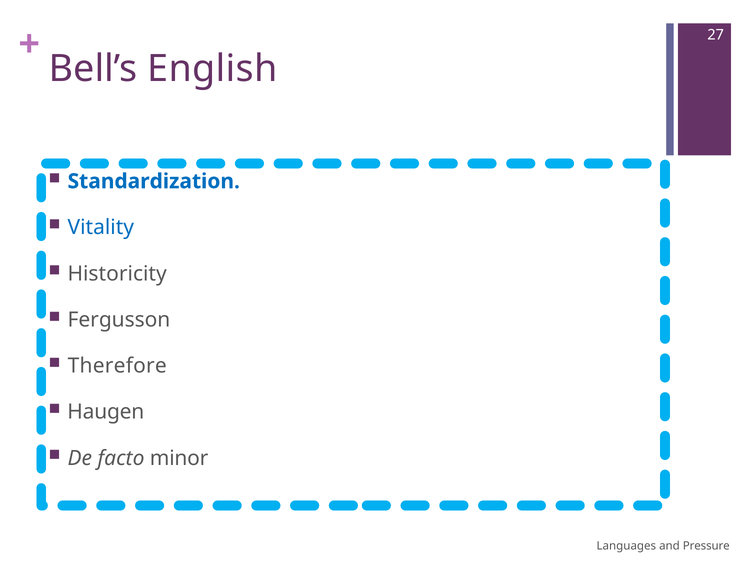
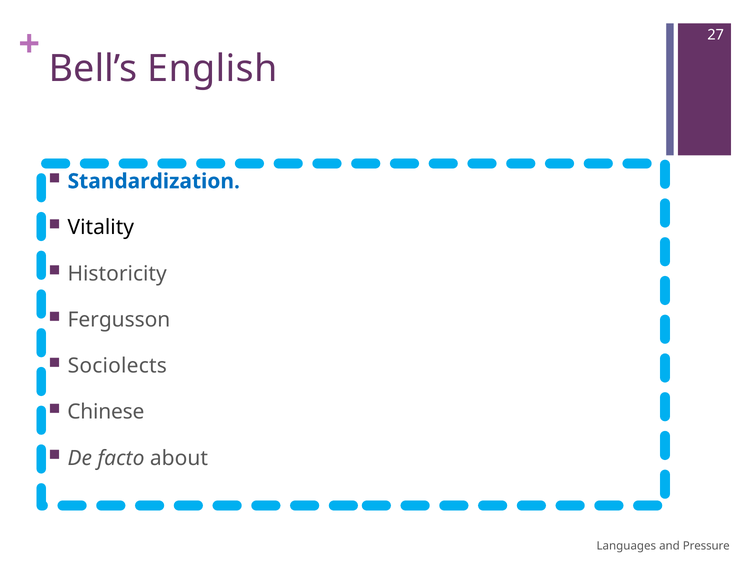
Vitality colour: blue -> black
Therefore: Therefore -> Sociolects
Haugen: Haugen -> Chinese
minor: minor -> about
